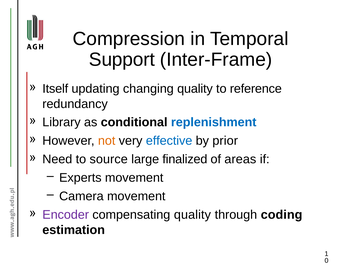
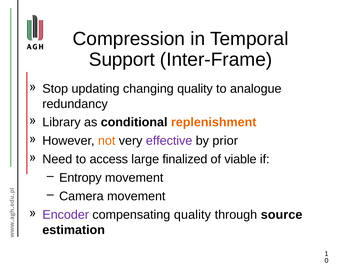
Itself: Itself -> Stop
reference: reference -> analogue
replenishment colour: blue -> orange
effective colour: blue -> purple
source: source -> access
areas: areas -> viable
Experts: Experts -> Entropy
coding: coding -> source
